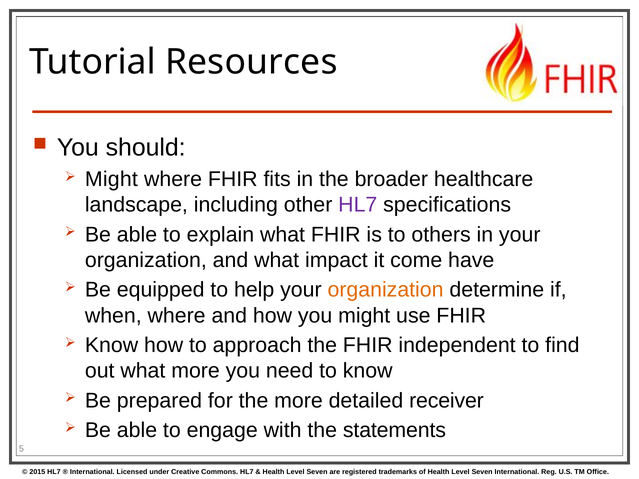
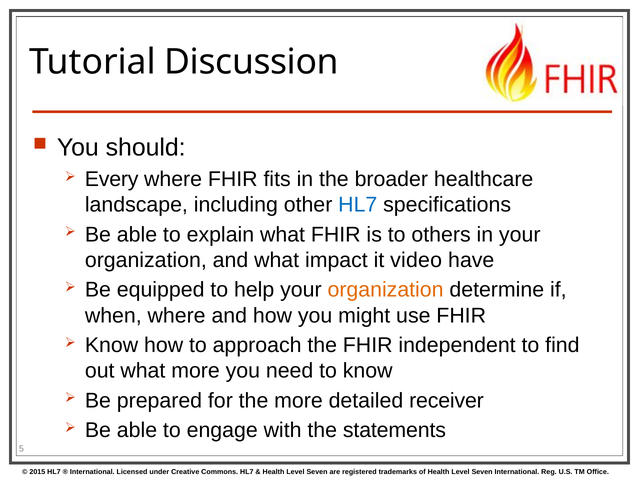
Resources: Resources -> Discussion
Might at (111, 179): Might -> Every
HL7 at (358, 205) colour: purple -> blue
come: come -> video
